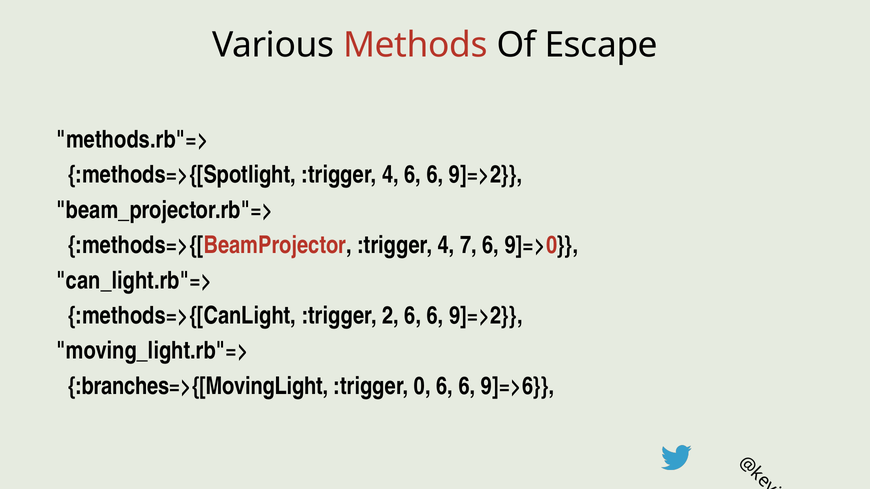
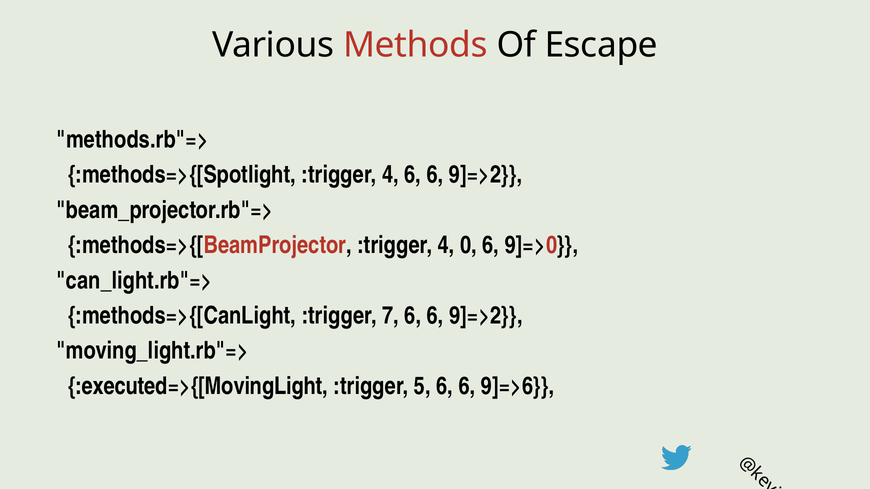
7: 7 -> 0
2: 2 -> 7
:branches=>{[MovingLight: :branches=>{[MovingLight -> :executed=>{[MovingLight
0: 0 -> 5
